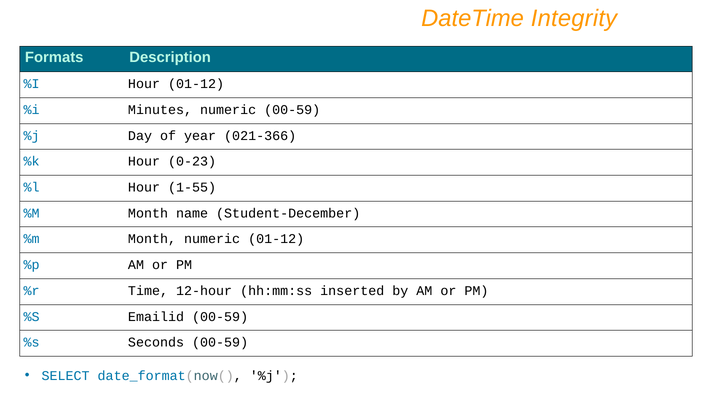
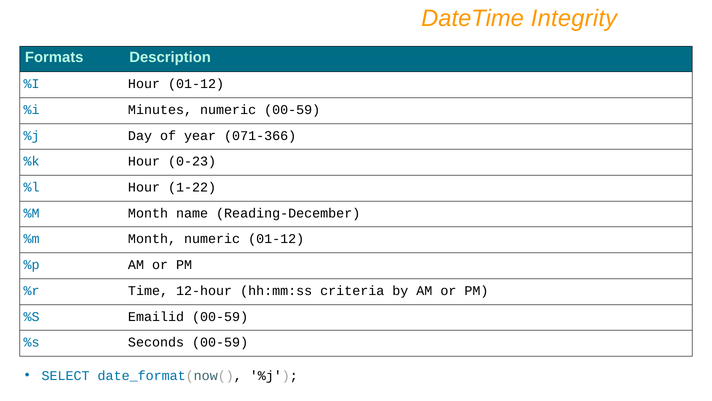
021-366: 021-366 -> 071-366
1-55: 1-55 -> 1-22
Student-December: Student-December -> Reading-December
inserted: inserted -> criteria
